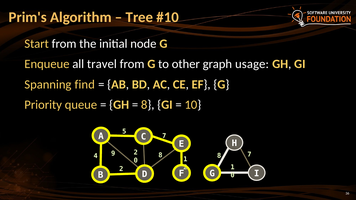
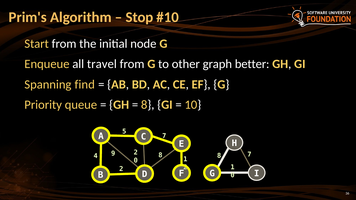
Tree: Tree -> Stop
usage: usage -> better
